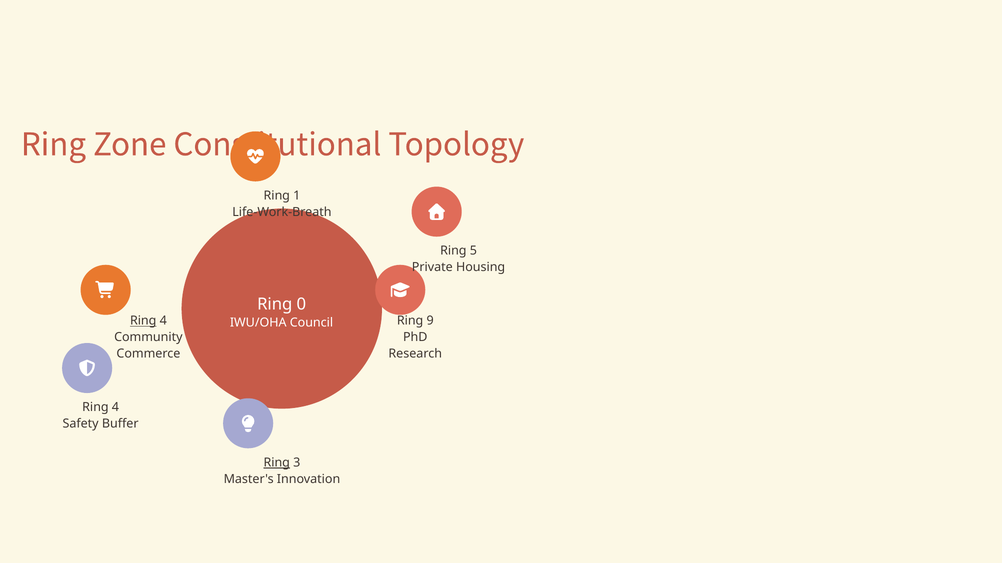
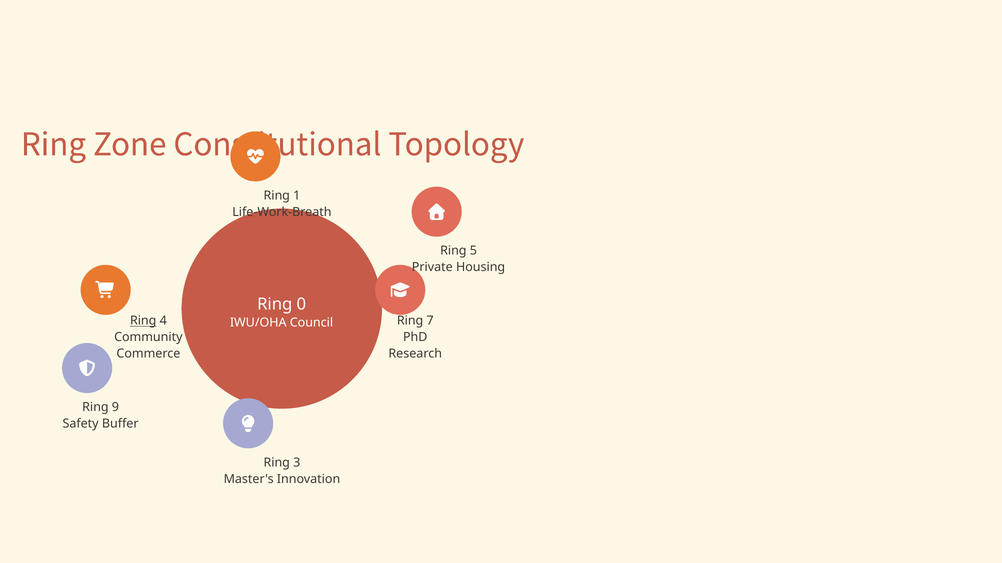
9: 9 -> 7
4 at (115, 408): 4 -> 9
Ring at (277, 463) underline: present -> none
